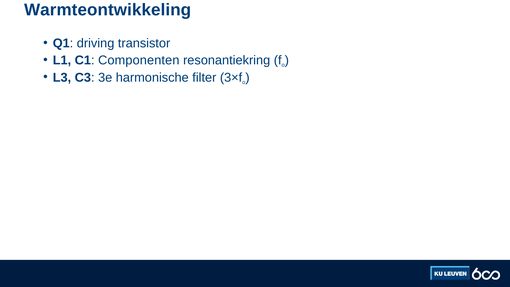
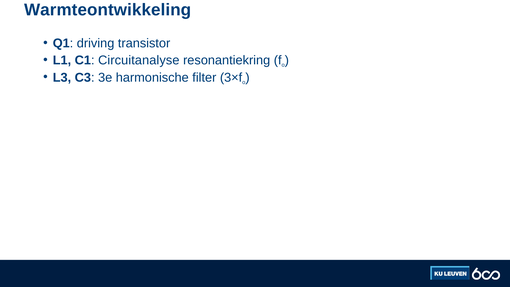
Componenten: Componenten -> Circuitanalyse
